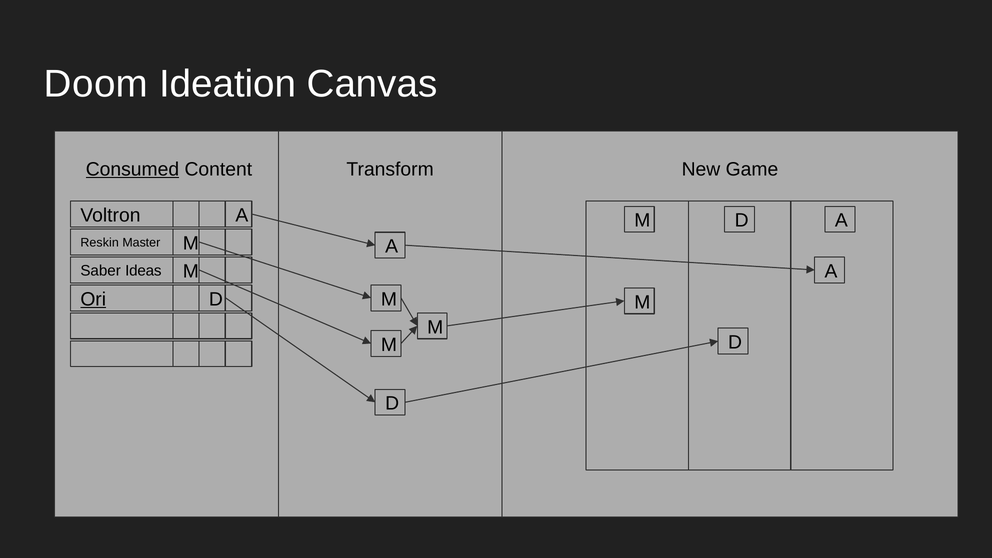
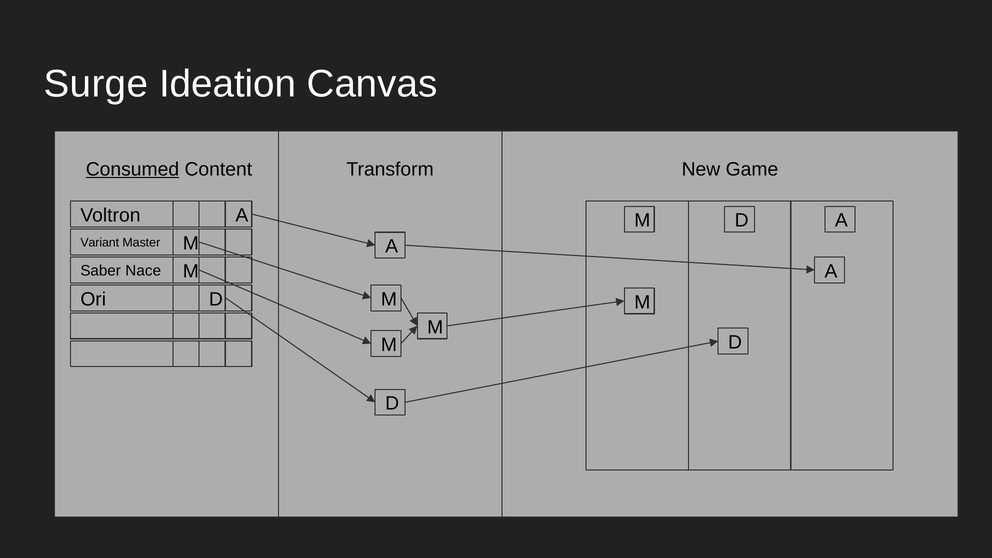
Doom: Doom -> Surge
Reskin: Reskin -> Variant
Ideas: Ideas -> Nace
Ori underline: present -> none
